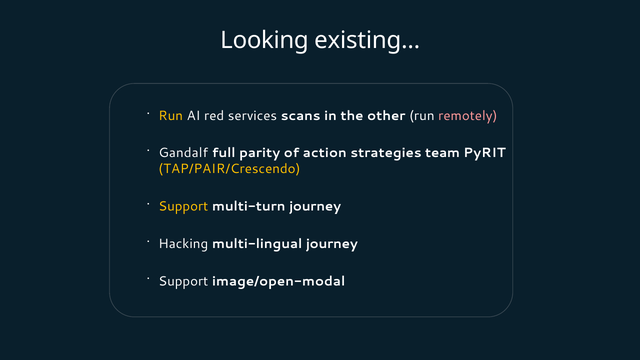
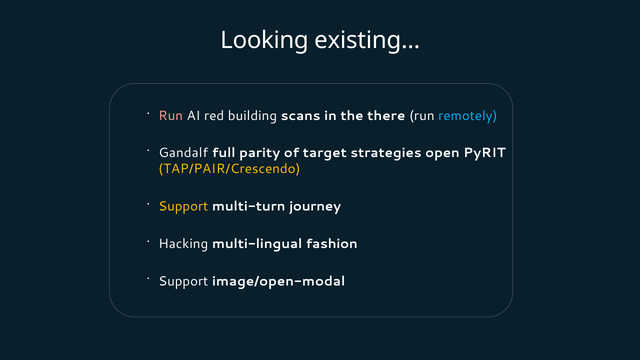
Run at (171, 116) colour: yellow -> pink
services: services -> building
other: other -> there
remotely colour: pink -> light blue
action: action -> target
team: team -> open
multi-lingual journey: journey -> fashion
